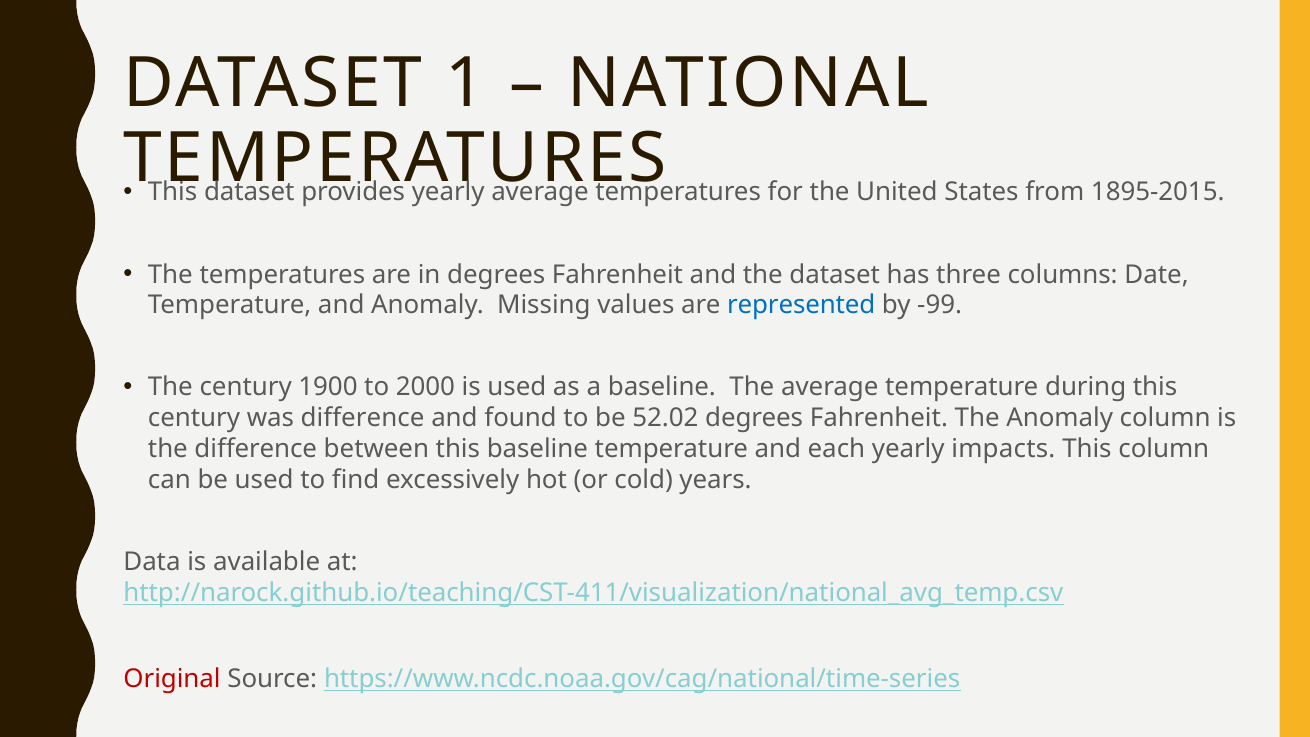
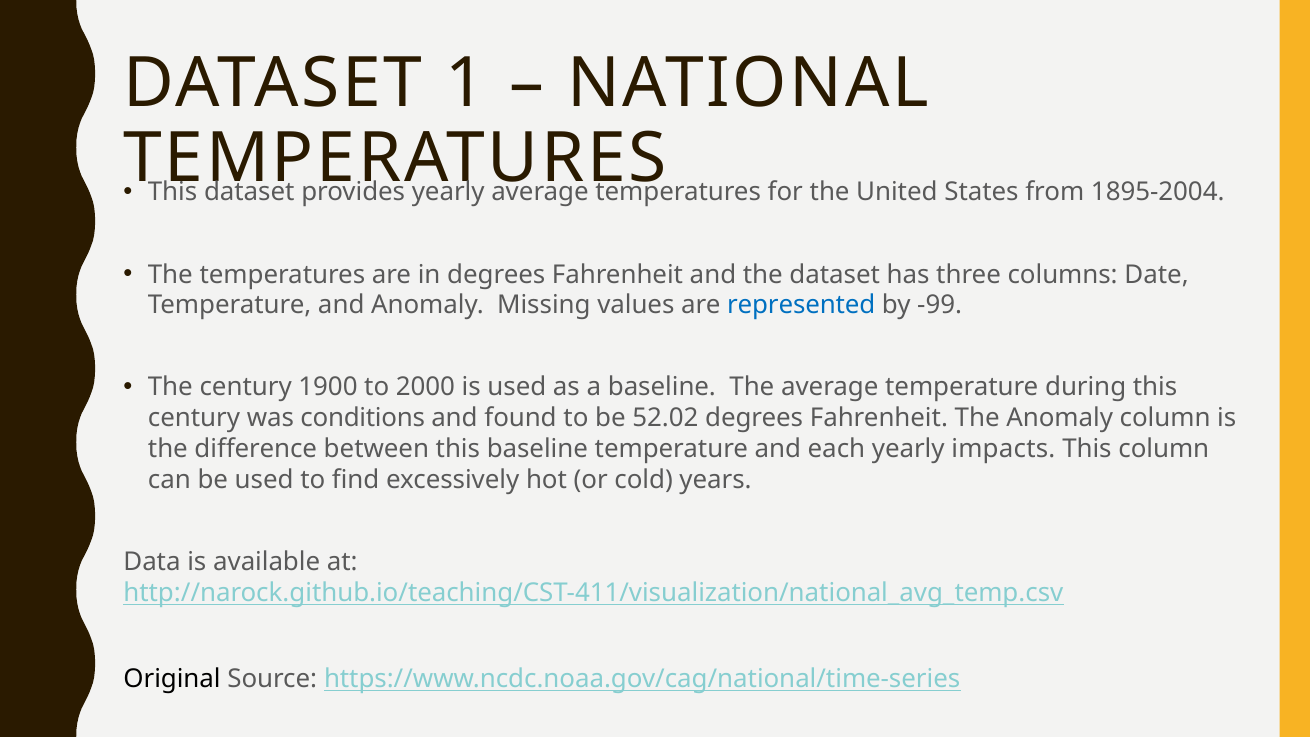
1895-2015: 1895-2015 -> 1895-2004
was difference: difference -> conditions
Original colour: red -> black
